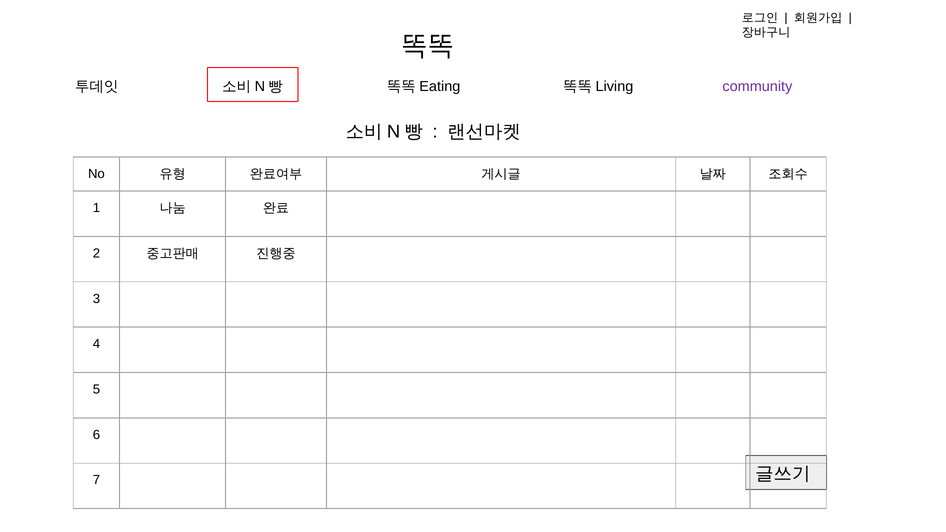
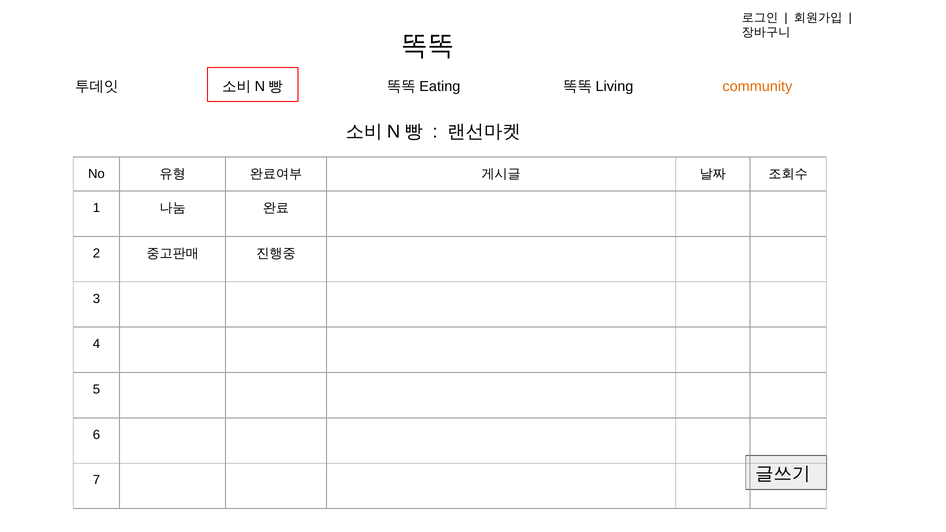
community colour: purple -> orange
